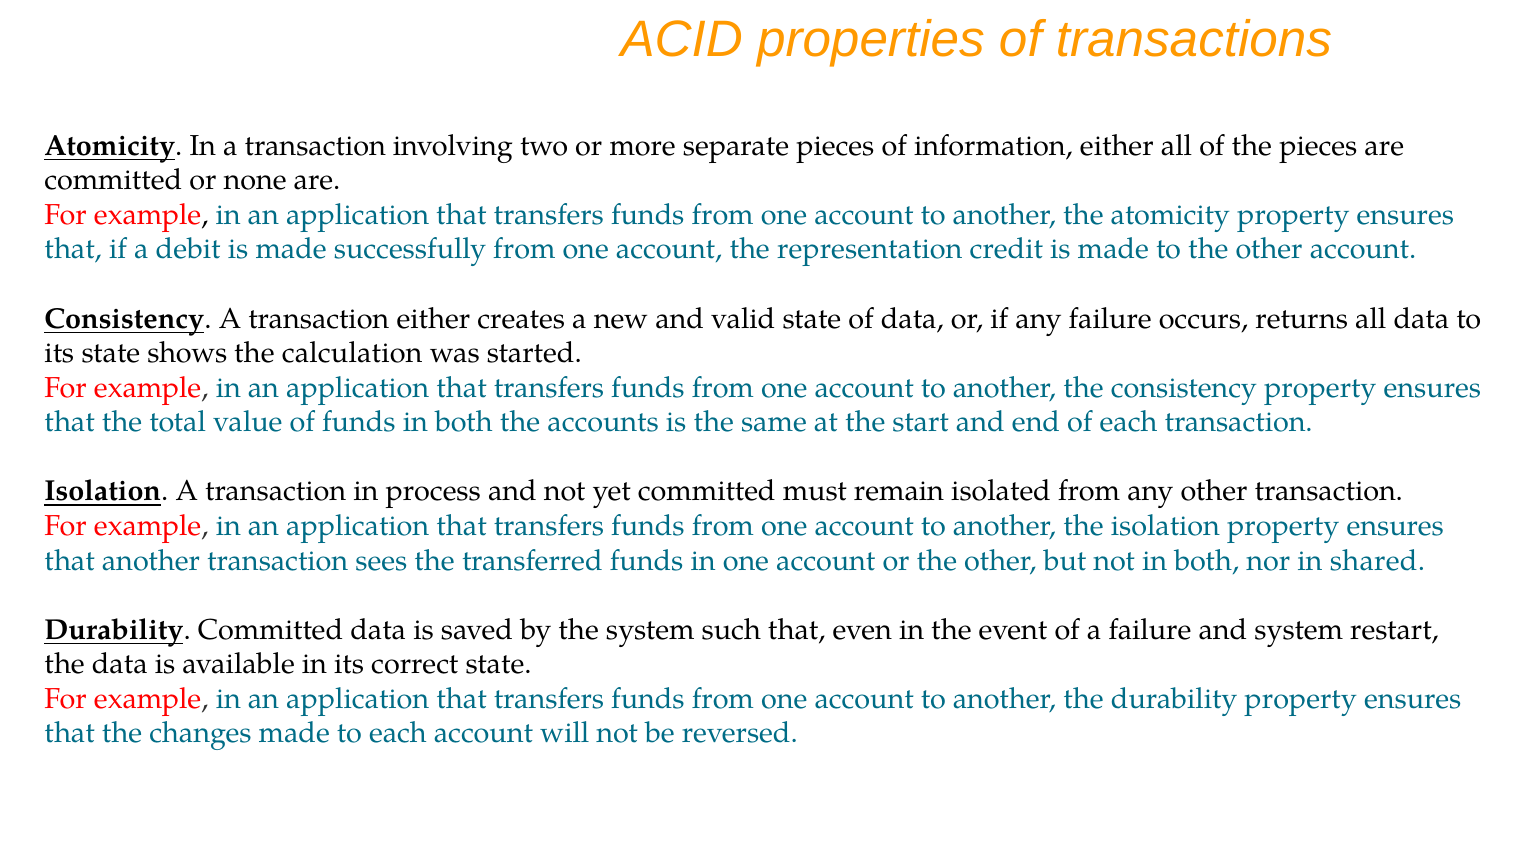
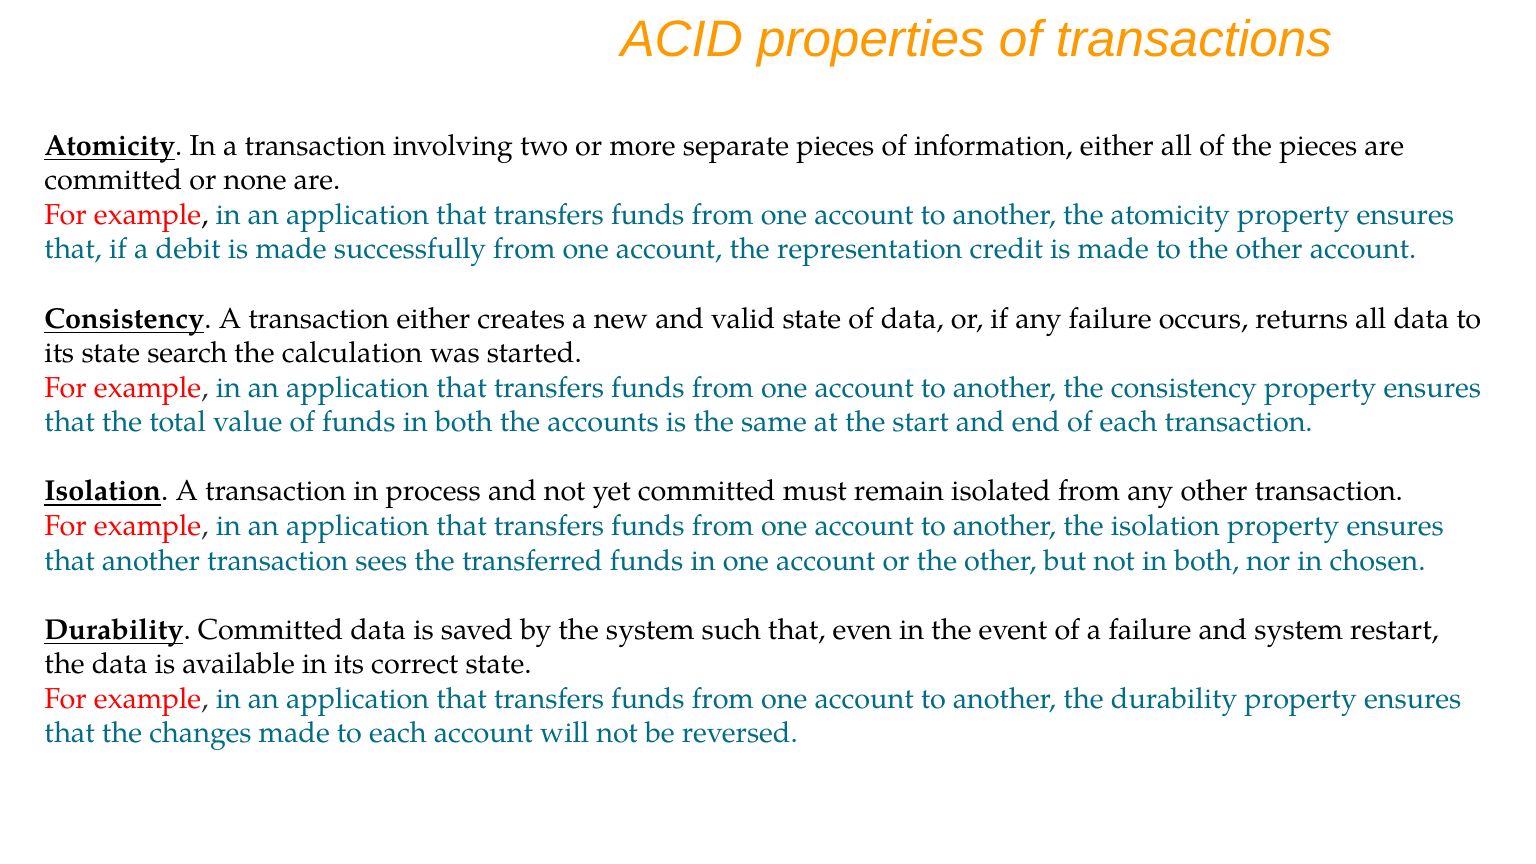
shows: shows -> search
shared: shared -> chosen
